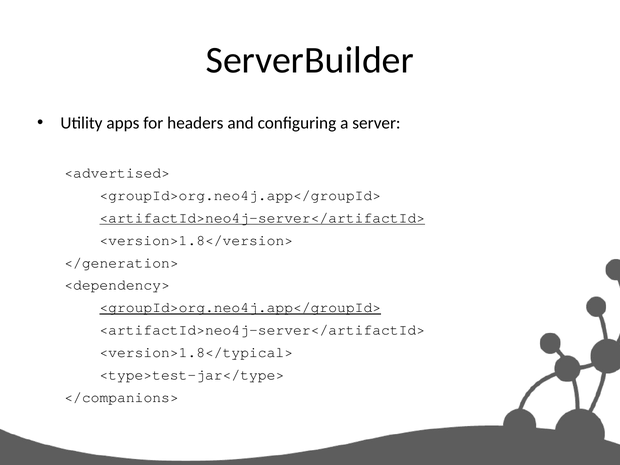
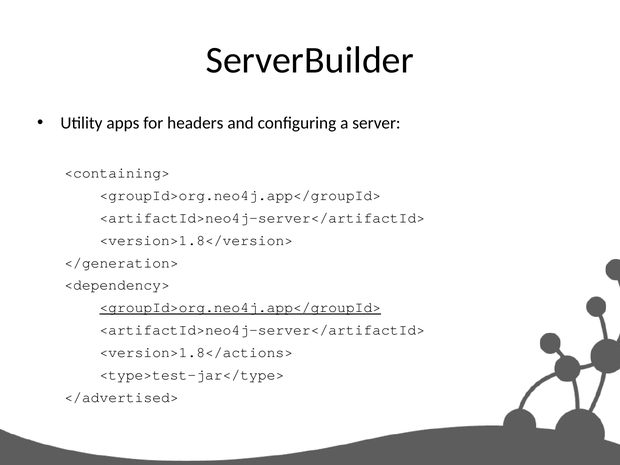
<advertised>: <advertised> -> <containing>
<artifactId>neo4j-server</artifactId> at (262, 218) underline: present -> none
<version>1.8</typical>: <version>1.8</typical> -> <version>1.8</actions>
</companions>: </companions> -> </advertised>
